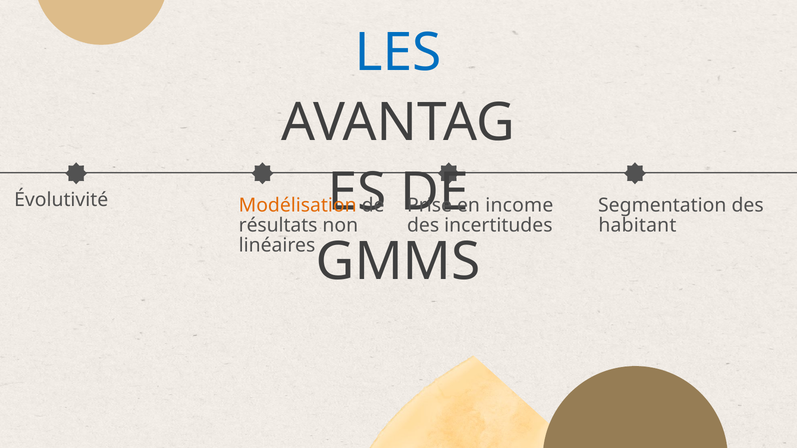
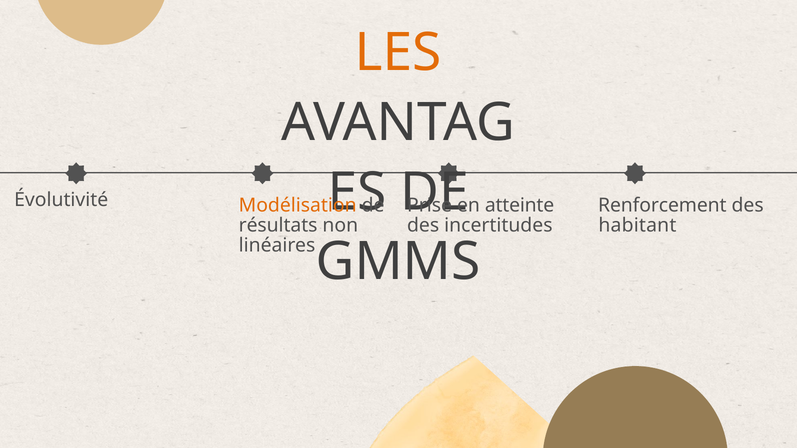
LES colour: blue -> orange
income: income -> atteinte
Segmentation: Segmentation -> Renforcement
